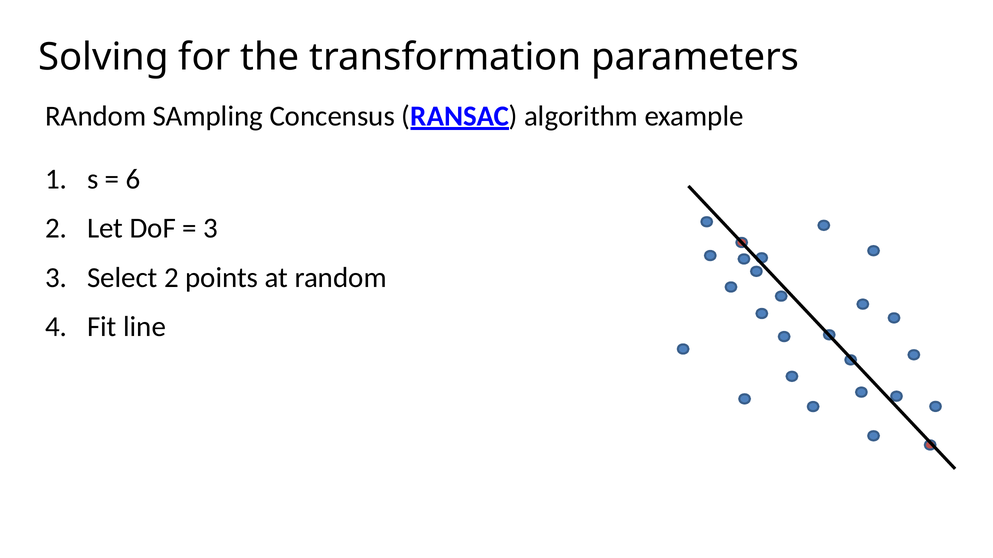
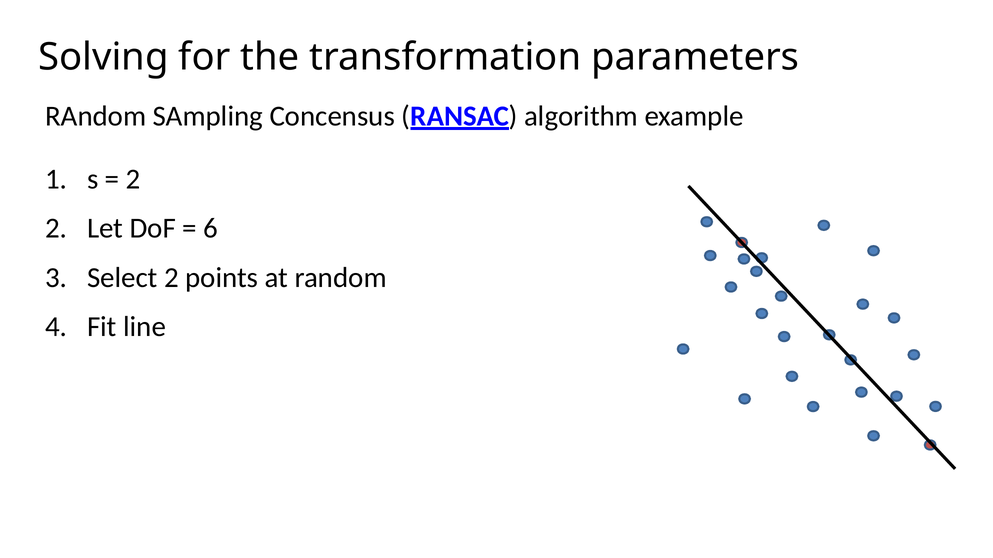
6 at (133, 179): 6 -> 2
3 at (211, 229): 3 -> 6
